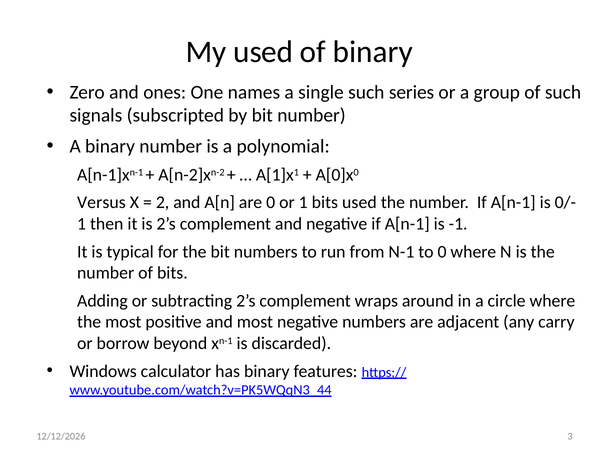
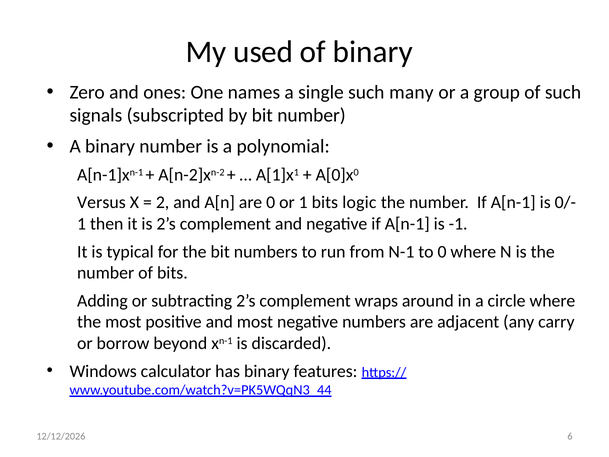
series: series -> many
bits used: used -> logic
3: 3 -> 6
